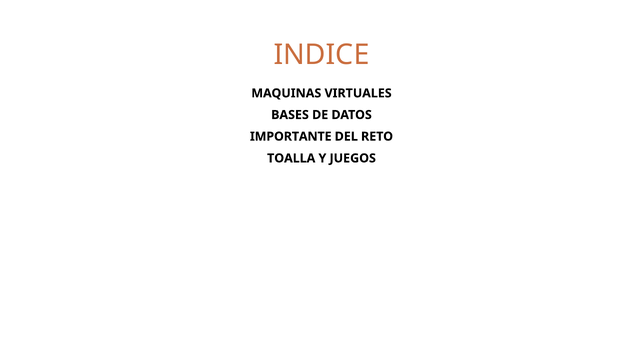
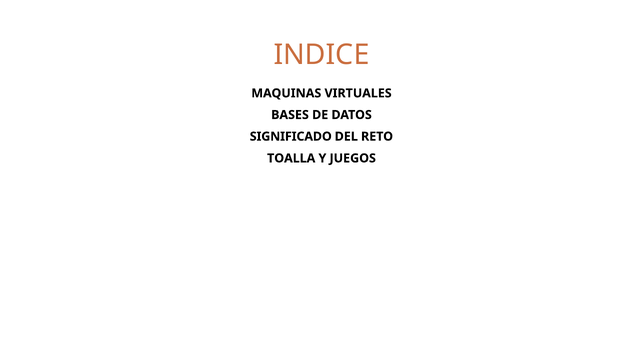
IMPORTANTE: IMPORTANTE -> SIGNIFICADO
